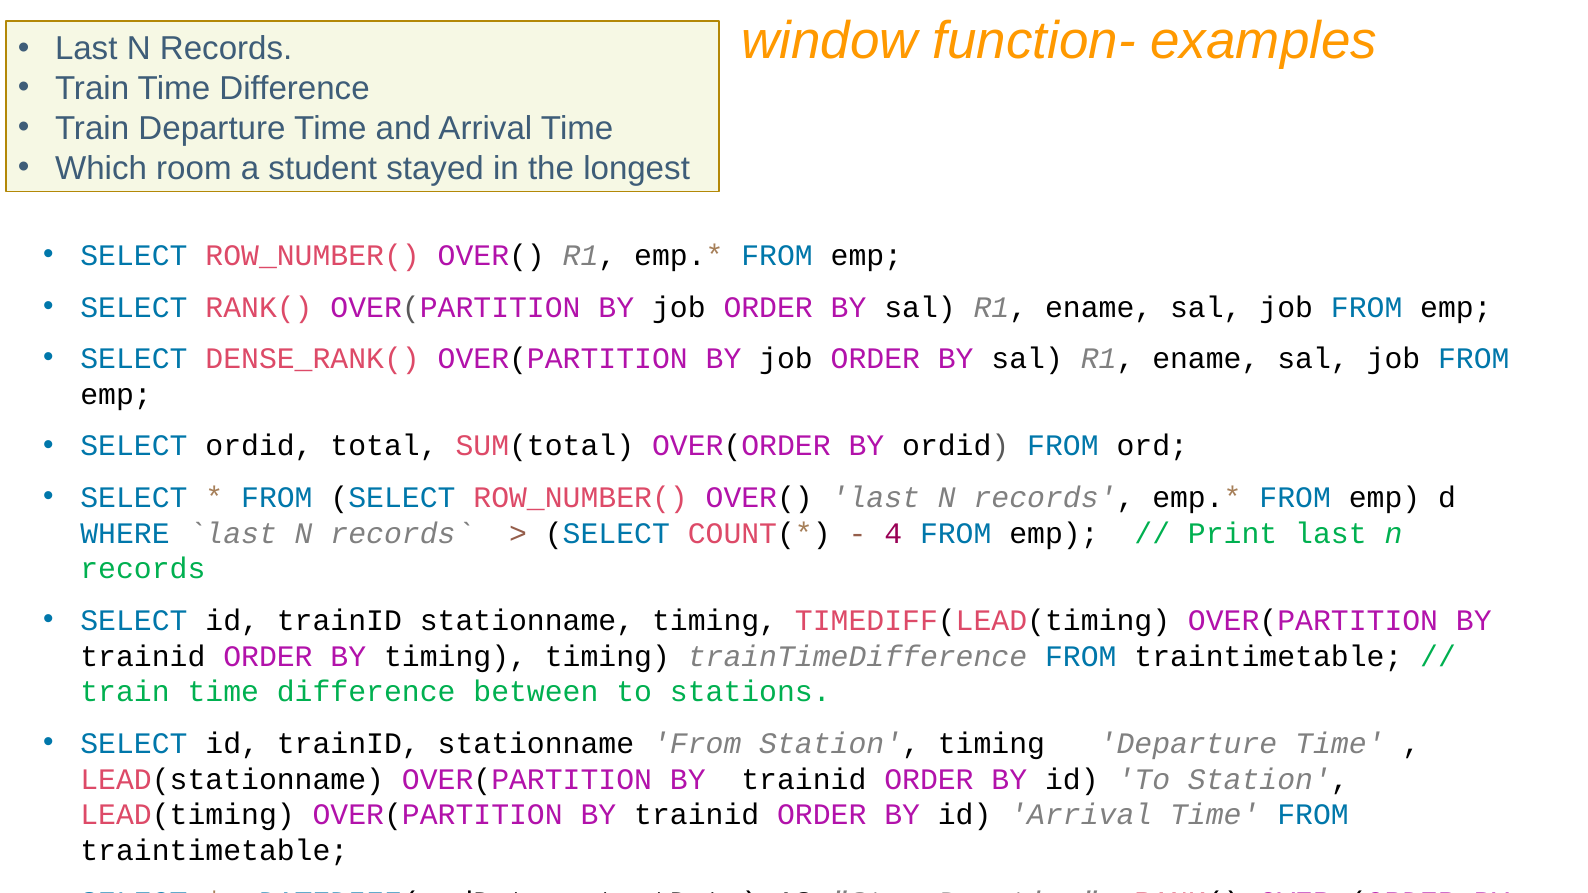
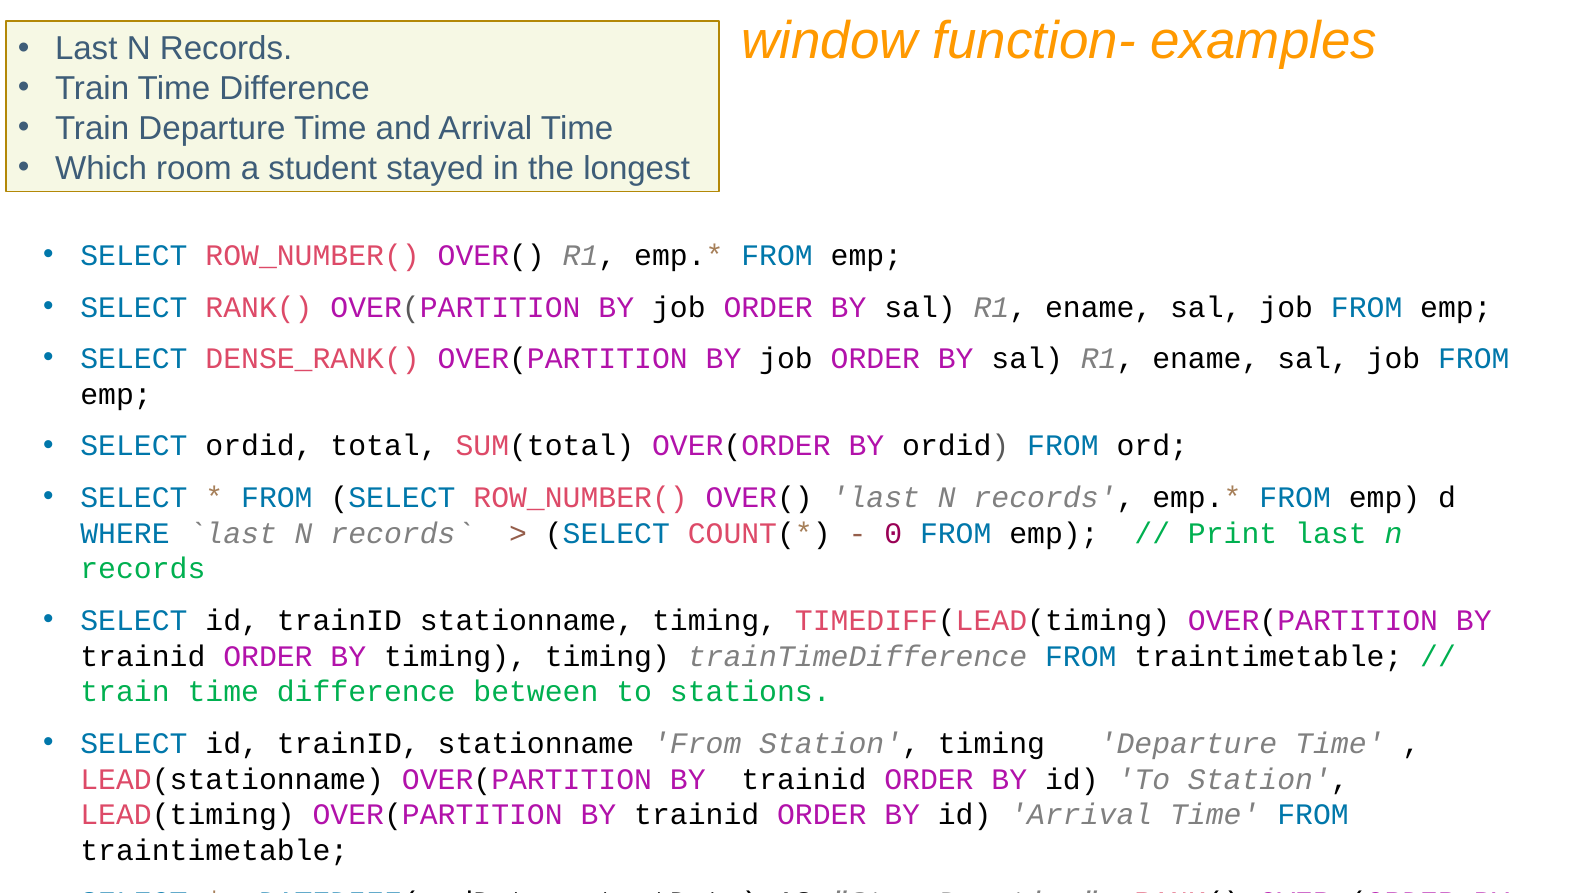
4: 4 -> 0
